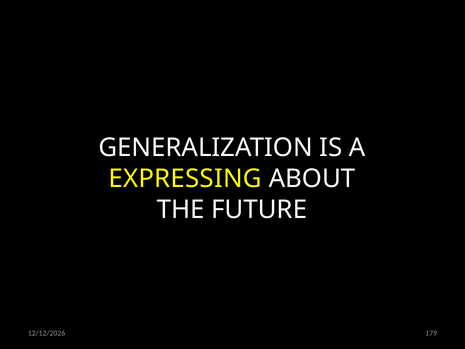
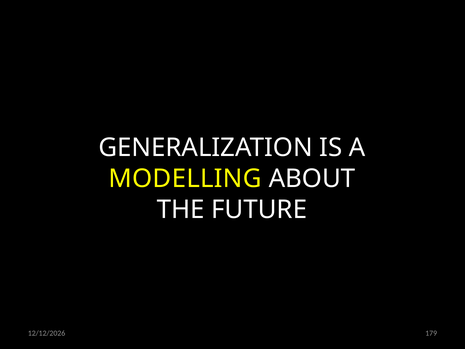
EXPRESSING: EXPRESSING -> MODELLING
